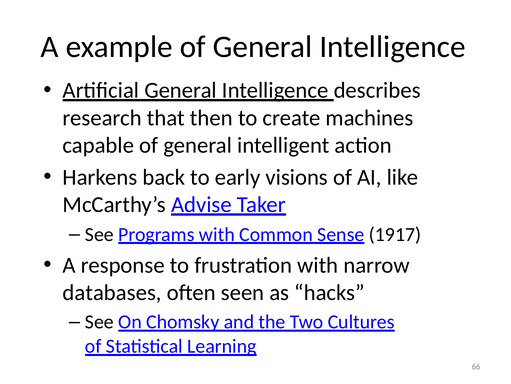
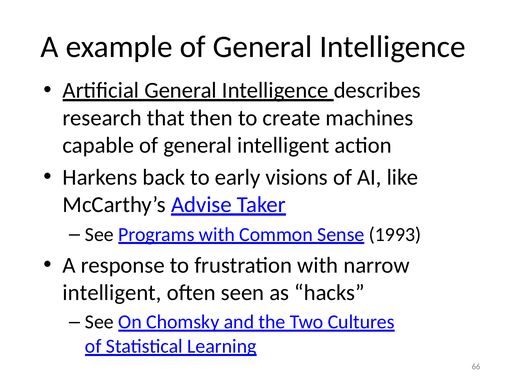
1917: 1917 -> 1993
databases at (112, 292): databases -> intelligent
